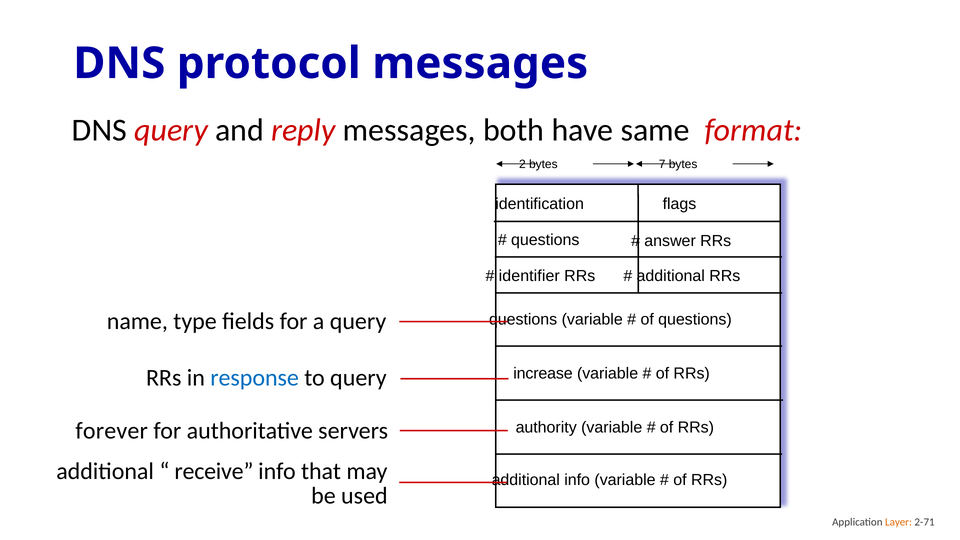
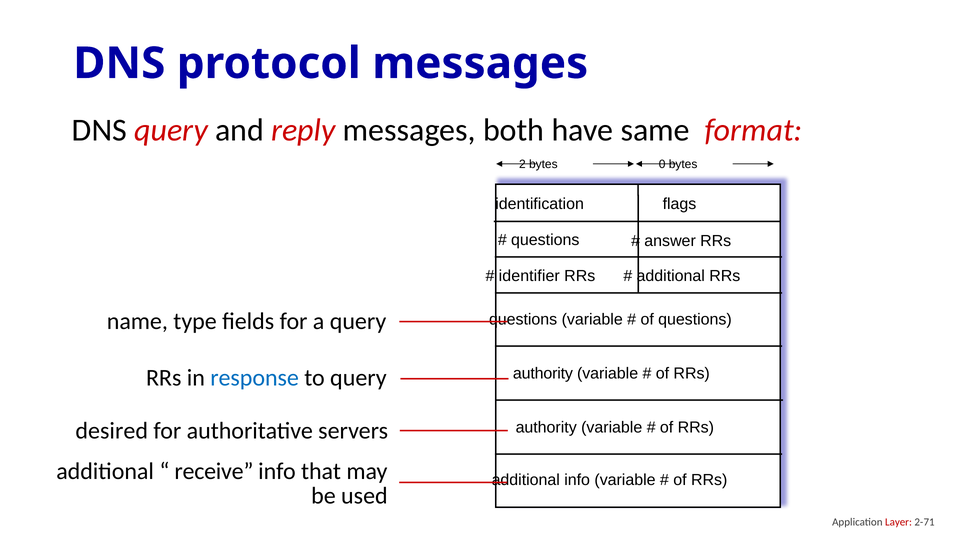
7: 7 -> 0
increase at (543, 374): increase -> authority
forever: forever -> desired
Layer colour: orange -> red
